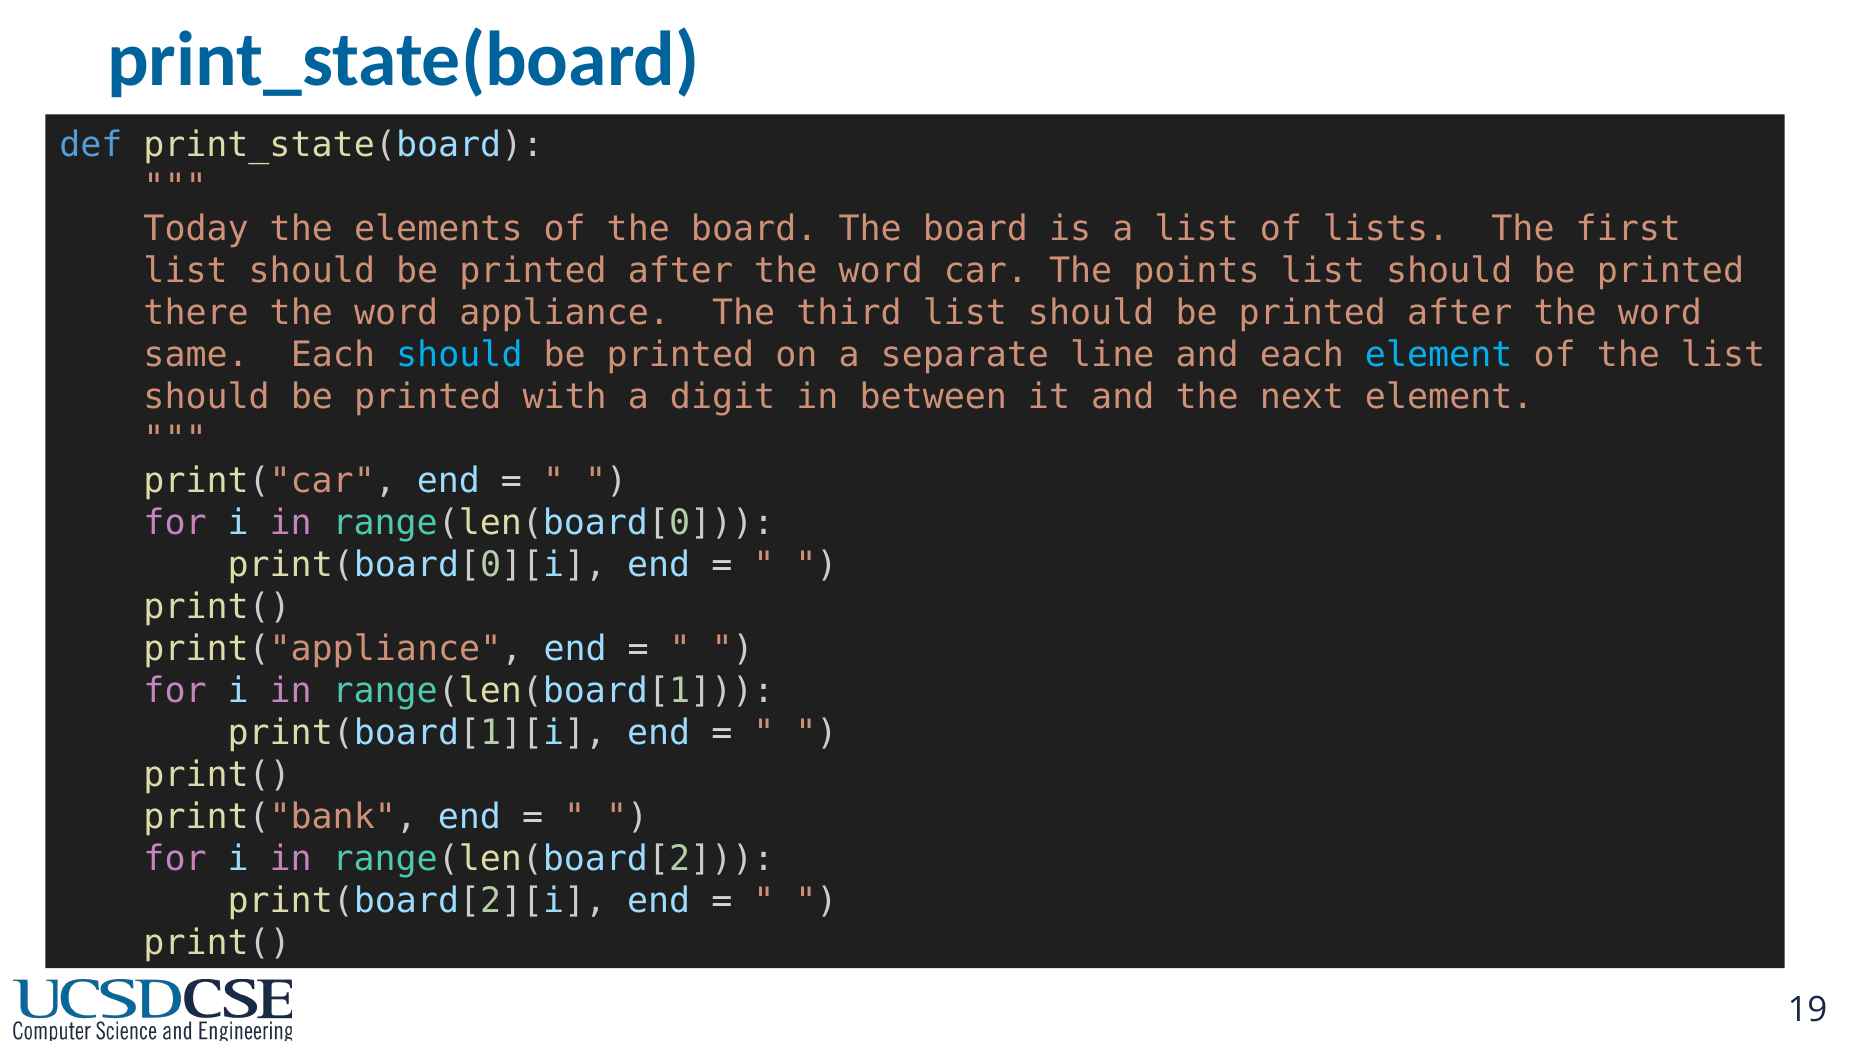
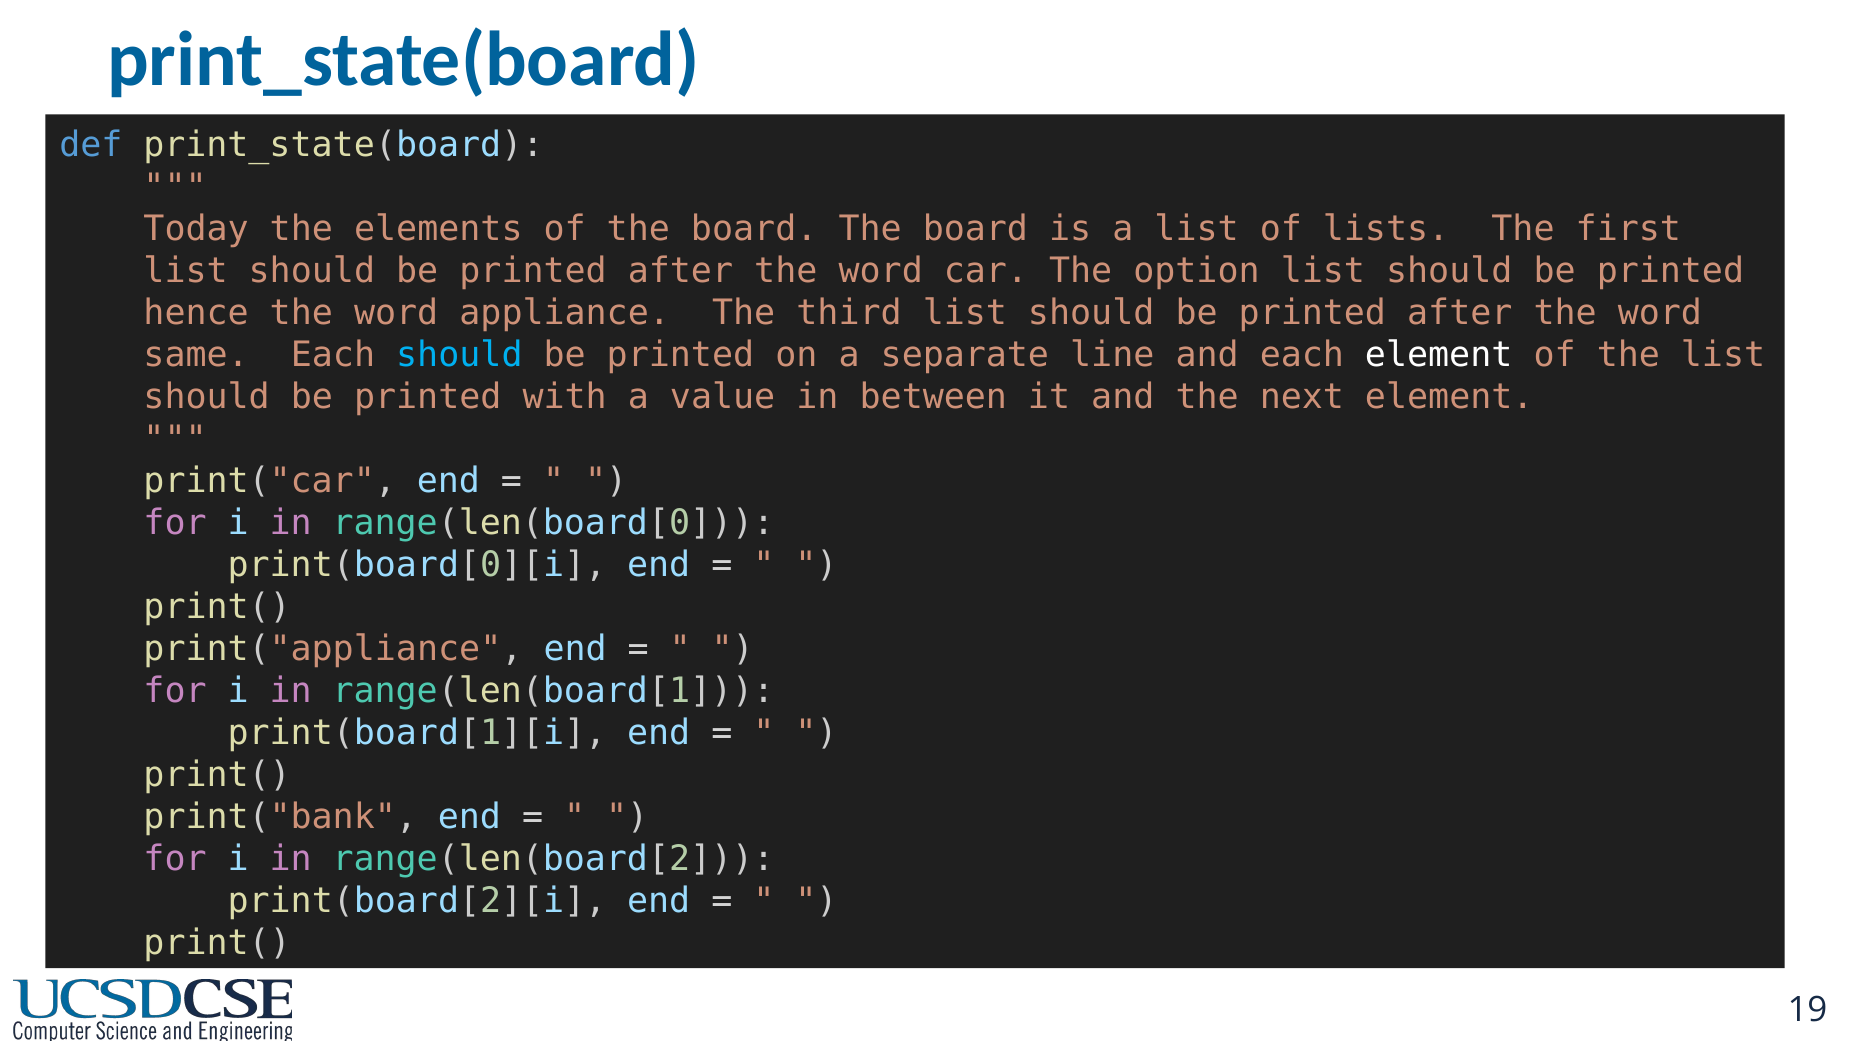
points: points -> option
there: there -> hence
element at (1439, 355) colour: light blue -> white
digit: digit -> value
